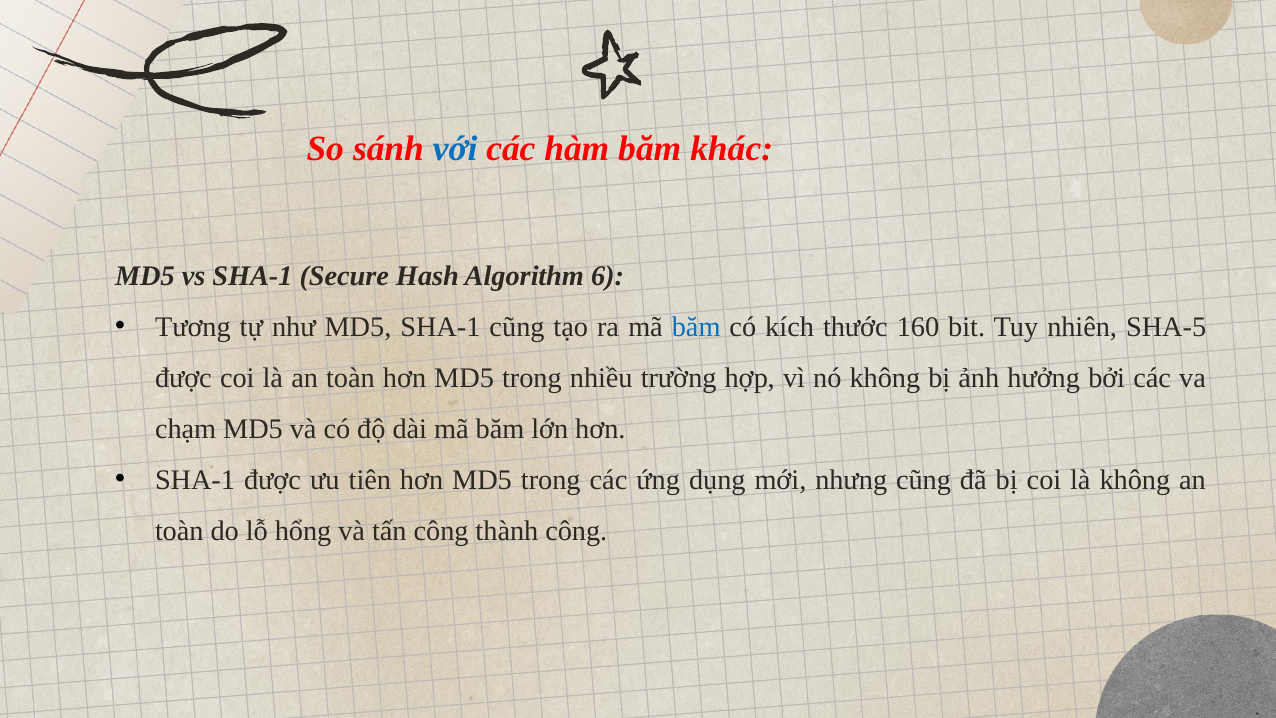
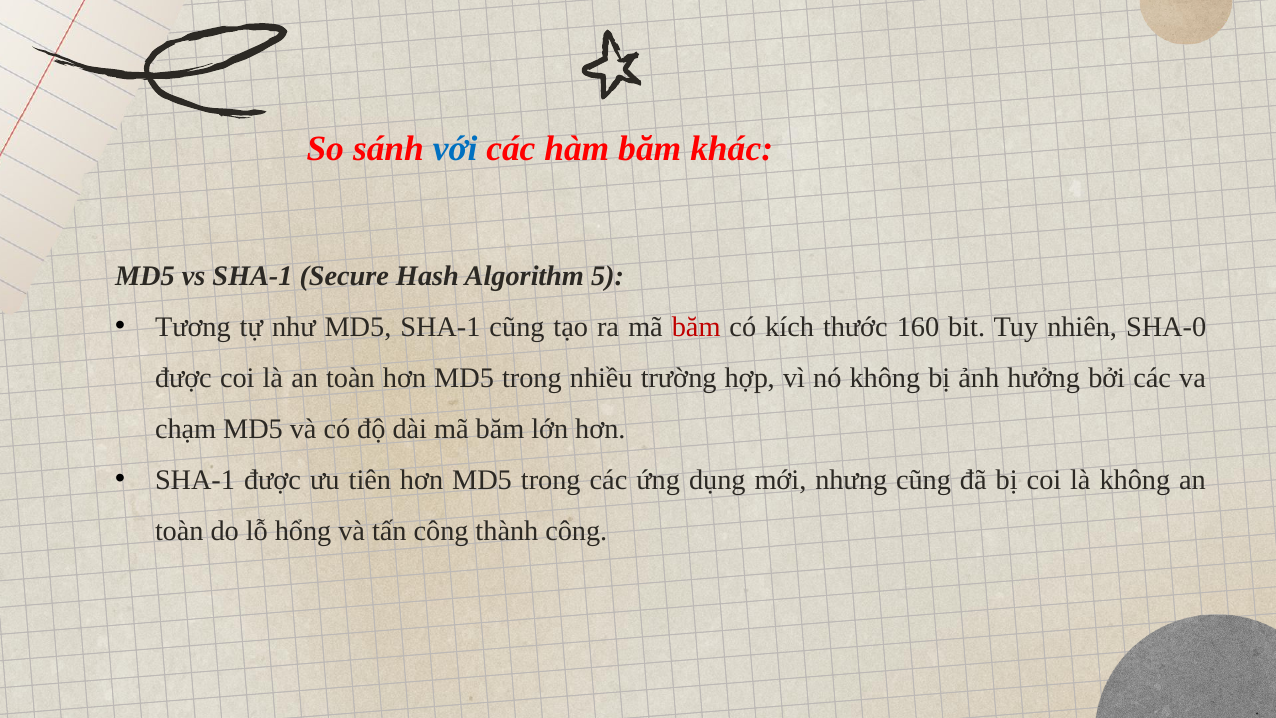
6: 6 -> 5
băm at (696, 327) colour: blue -> red
SHA-5: SHA-5 -> SHA-0
